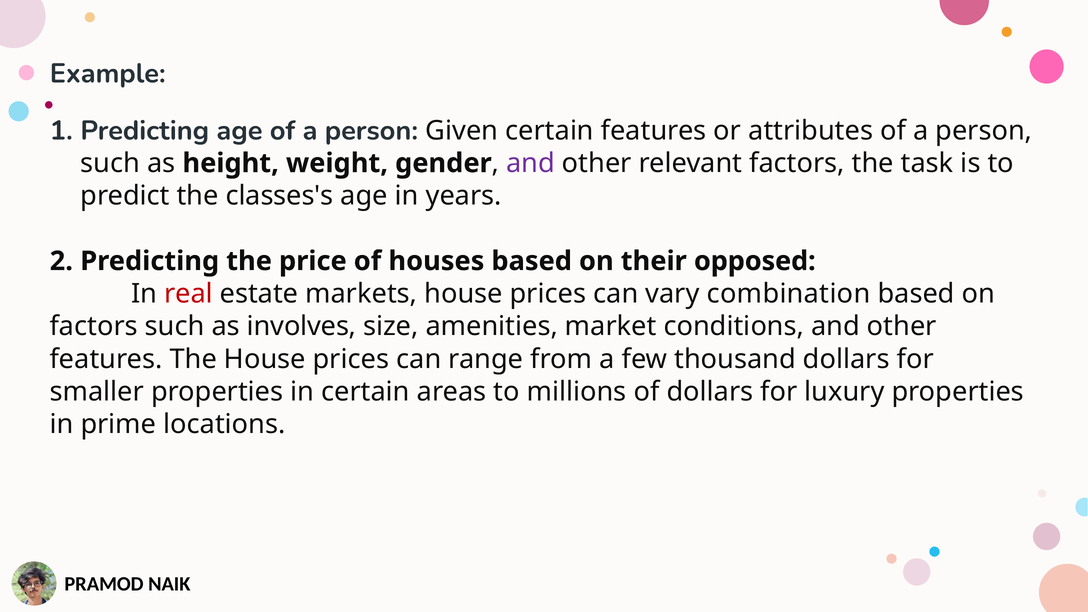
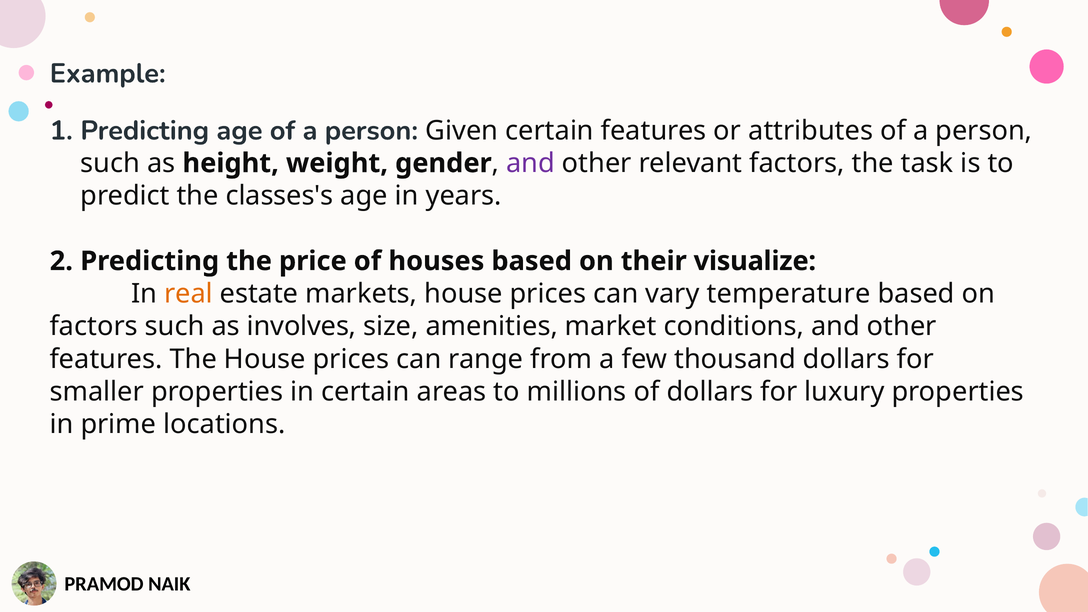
opposed: opposed -> visualize
real colour: red -> orange
combination: combination -> temperature
